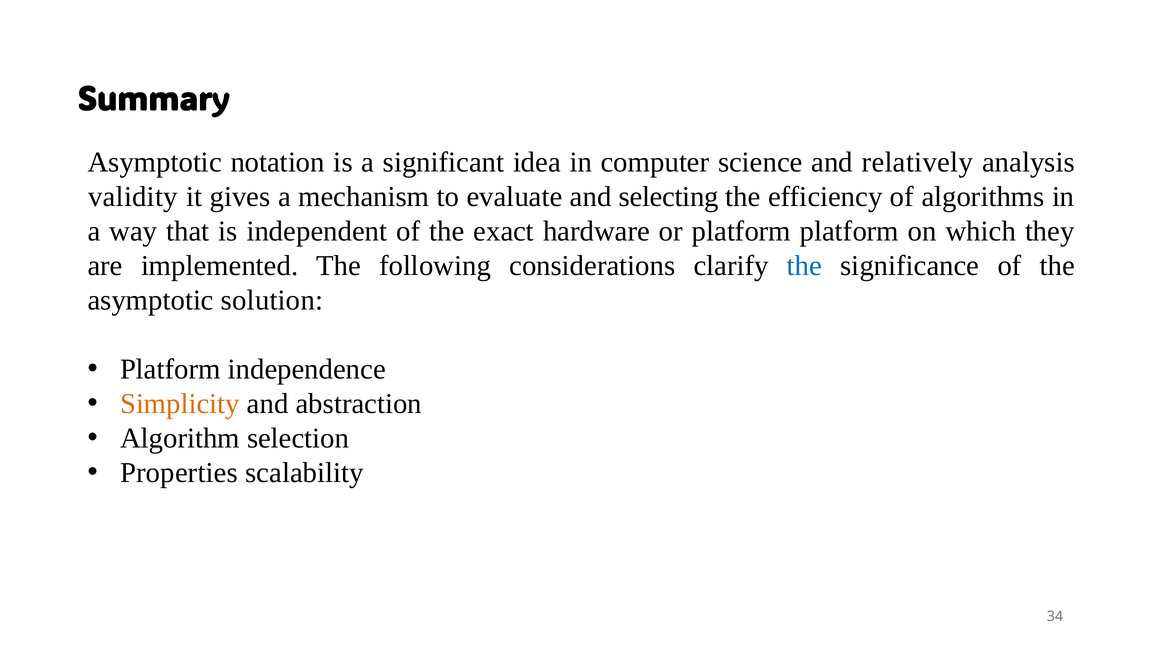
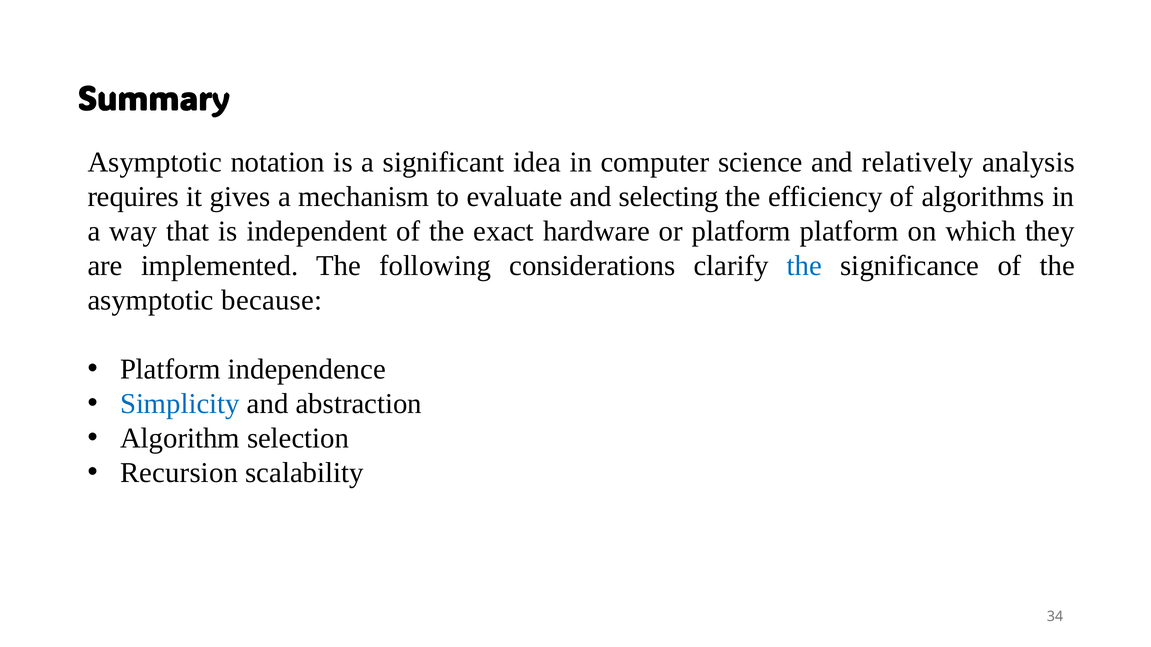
validity: validity -> requires
solution: solution -> because
Simplicity colour: orange -> blue
Properties: Properties -> Recursion
